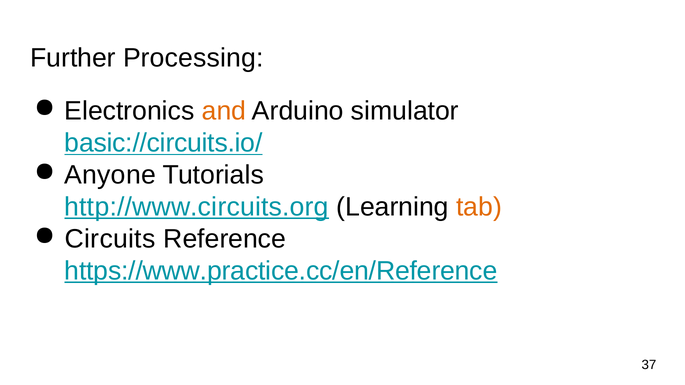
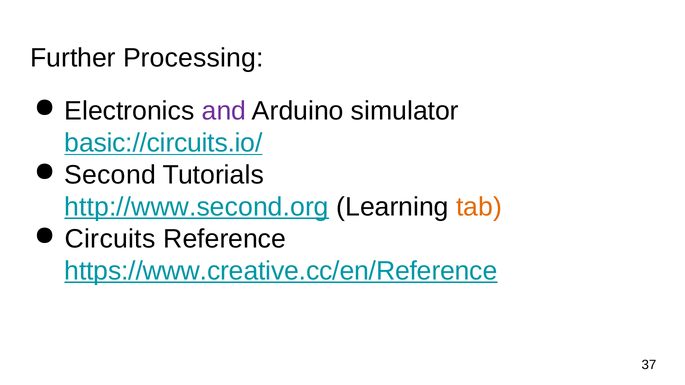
and colour: orange -> purple
Anyone: Anyone -> Second
http://www.circuits.org: http://www.circuits.org -> http://www.second.org
https://www.practice.cc/en/Reference: https://www.practice.cc/en/Reference -> https://www.creative.cc/en/Reference
